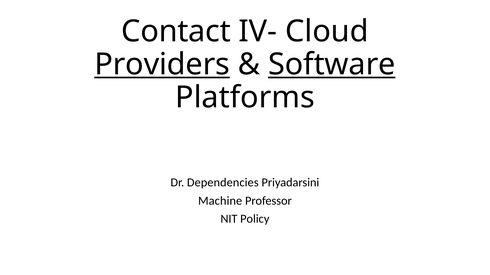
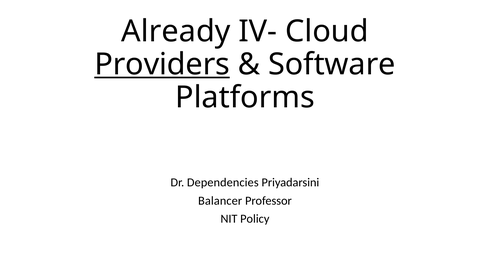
Contact: Contact -> Already
Software underline: present -> none
Machine: Machine -> Balancer
